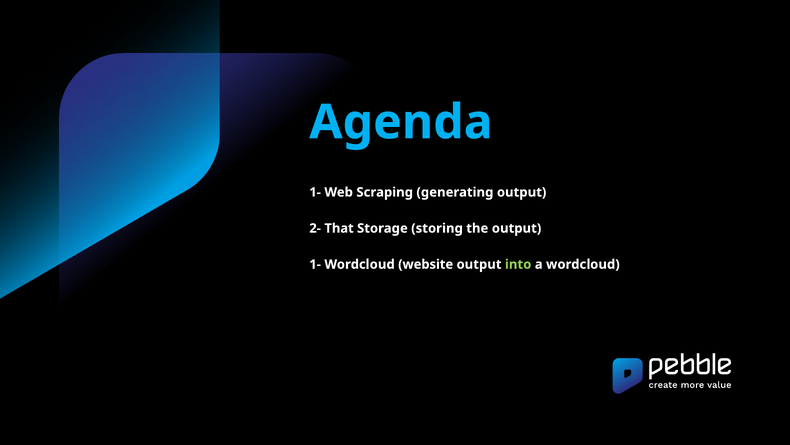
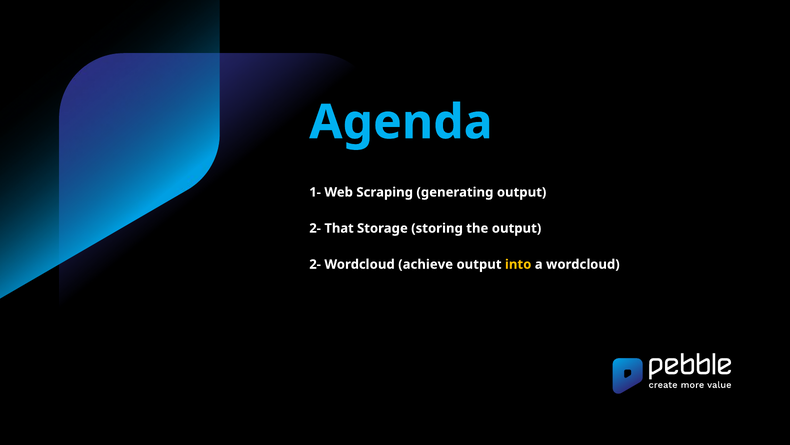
1- at (315, 264): 1- -> 2-
website: website -> achieve
into colour: light green -> yellow
